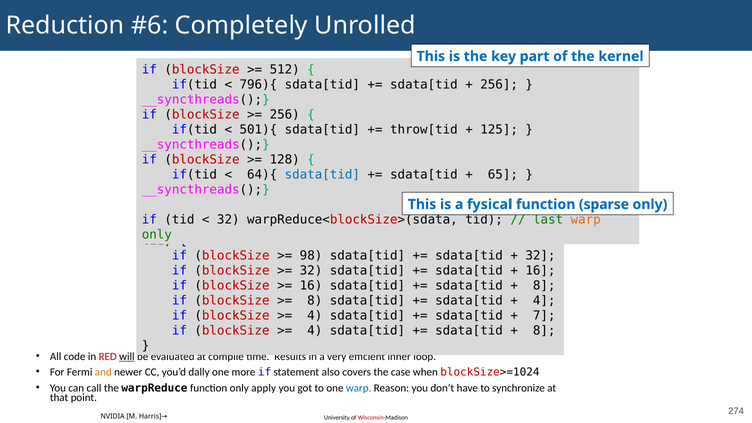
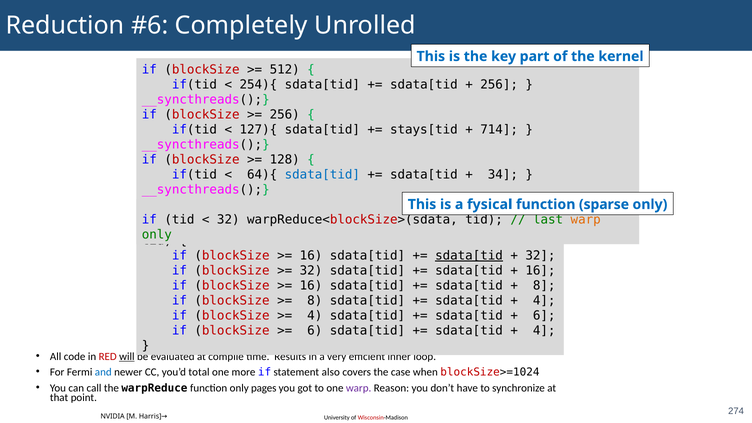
796){: 796){ -> 254){
501){: 501){ -> 127){
throw[tid: throw[tid -> stays[tid
125: 125 -> 714
65: 65 -> 34
98 at (311, 256): 98 -> 16
sdata[tid at (469, 256) underline: none -> present
7 at (544, 316): 7 -> 6
4 at (315, 331): 4 -> 6
8 at (544, 331): 8 -> 4
and colour: orange -> blue
dally: dally -> total
apply: apply -> pages
warp at (359, 388) colour: blue -> purple
